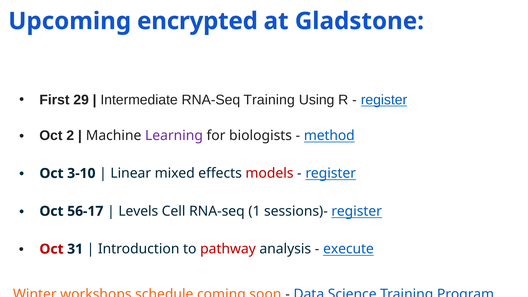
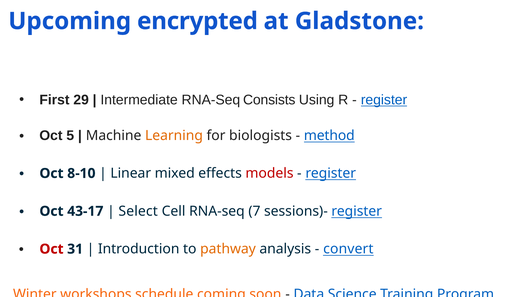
RNA-Seq Training: Training -> Consists
2: 2 -> 5
Learning colour: purple -> orange
3-10: 3-10 -> 8-10
56-17: 56-17 -> 43-17
Levels: Levels -> Select
1: 1 -> 7
pathway colour: red -> orange
execute: execute -> convert
